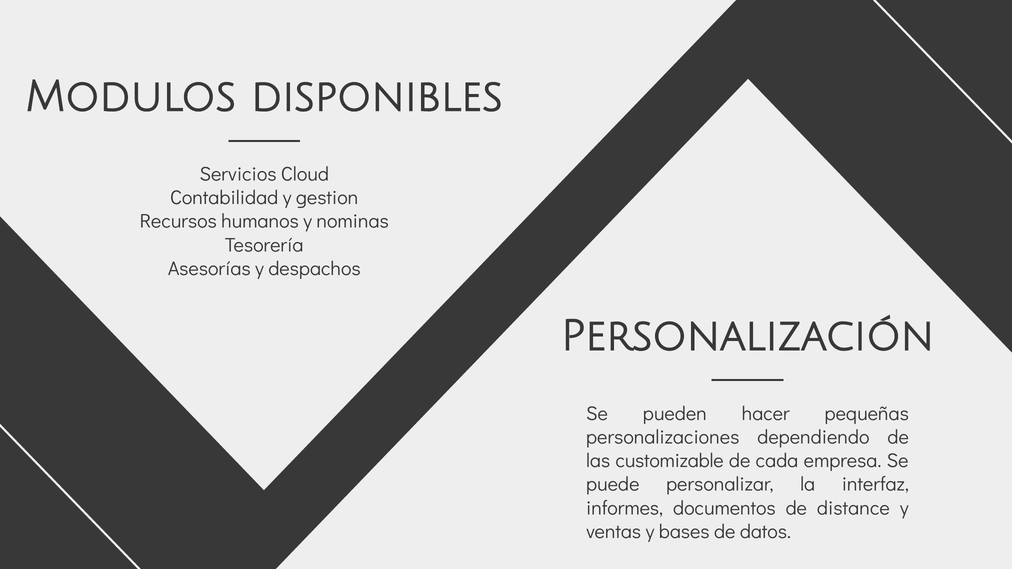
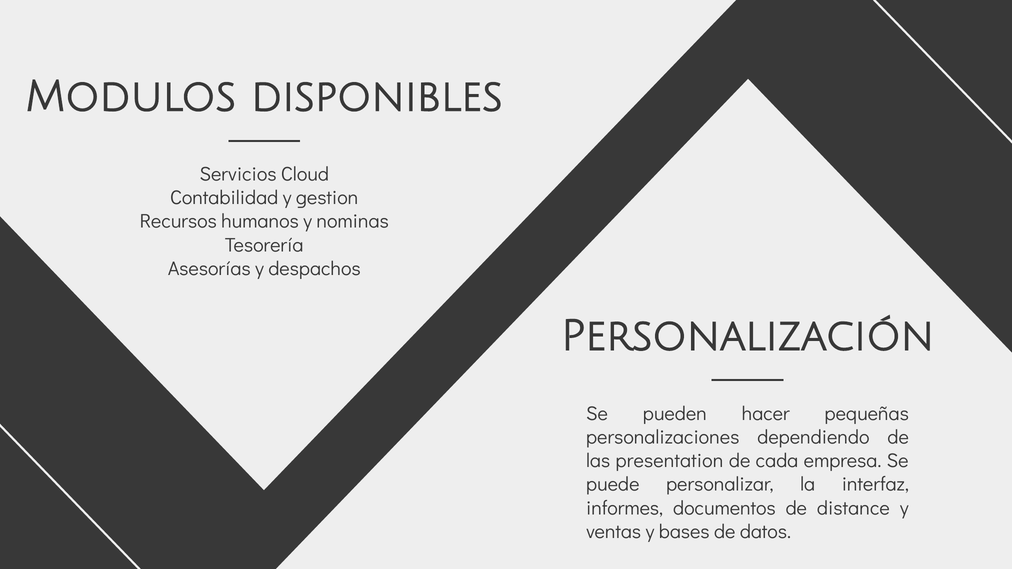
customizable: customizable -> presentation
